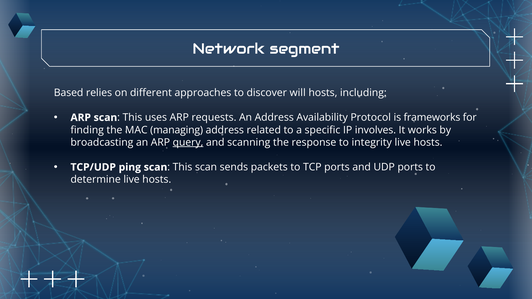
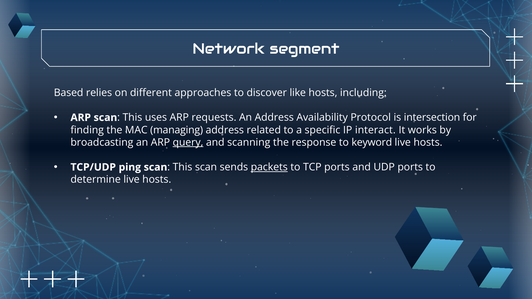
will: will -> like
frameworks: frameworks -> intersection
involves: involves -> interact
integrity: integrity -> keyword
packets underline: none -> present
